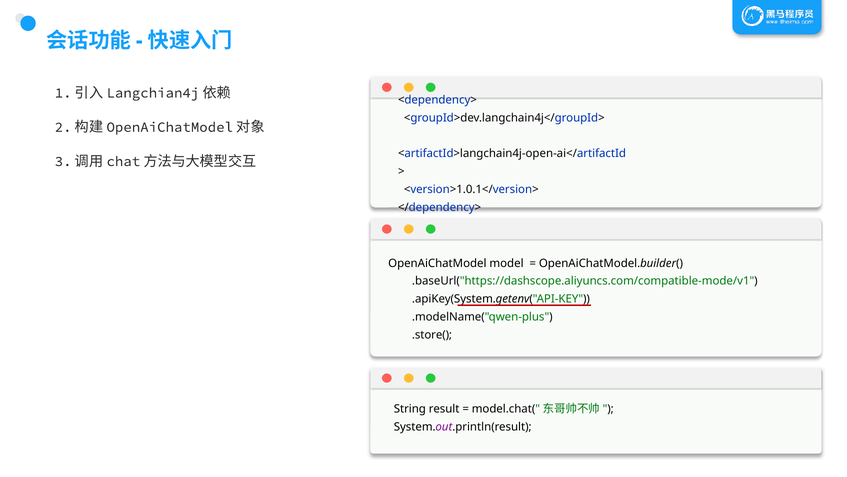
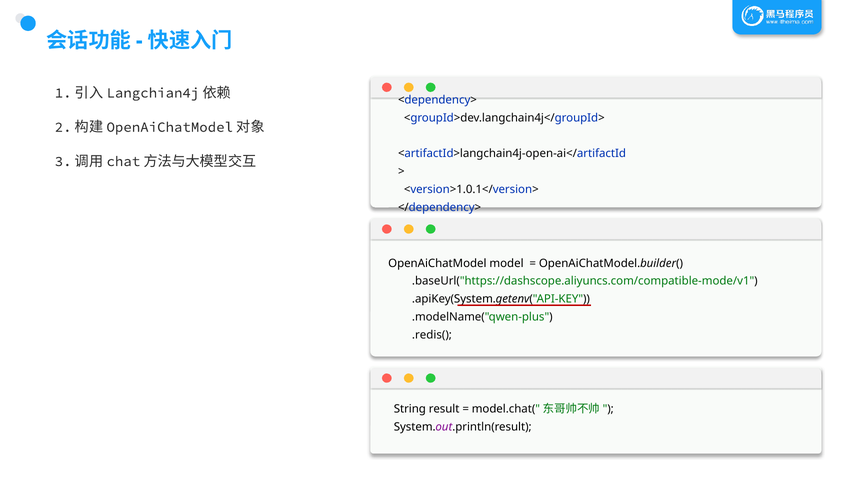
.store(: .store( -> .redis(
